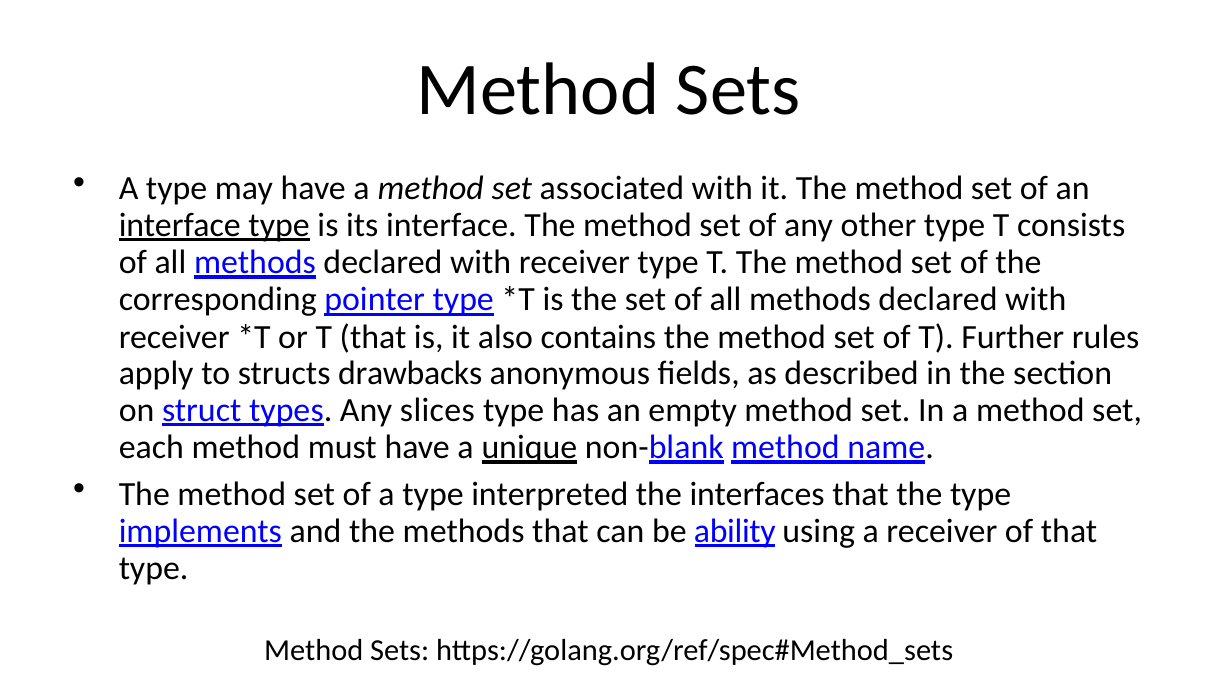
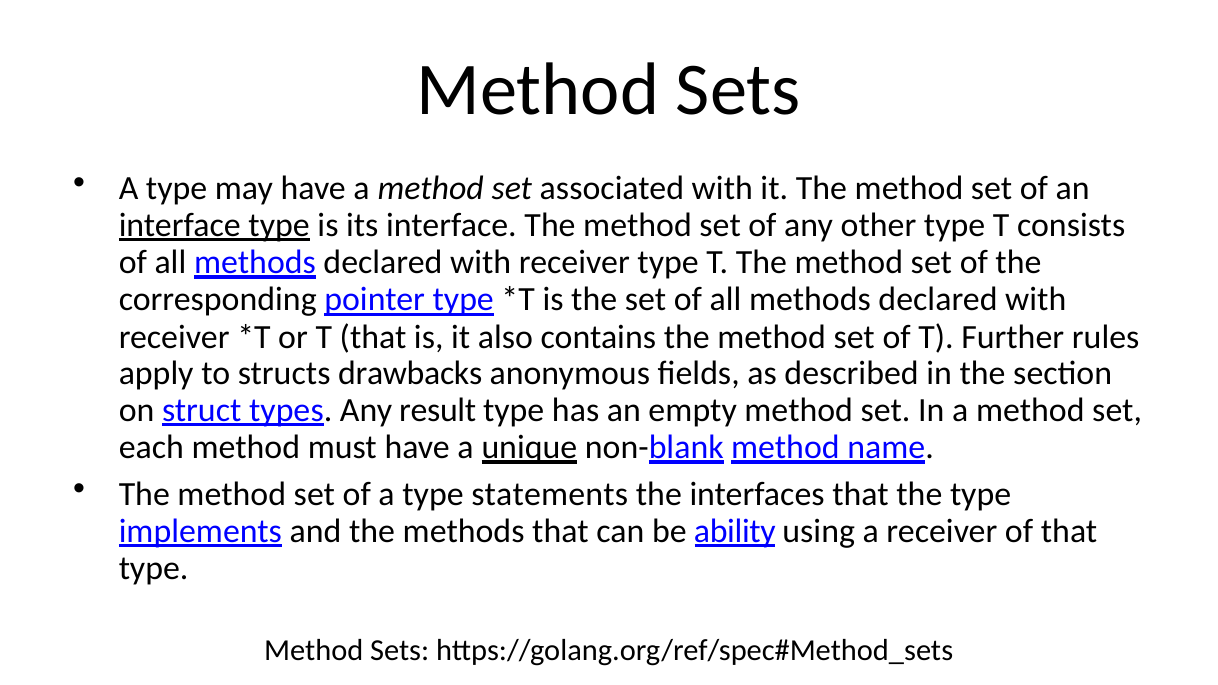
slices: slices -> result
interpreted: interpreted -> statements
